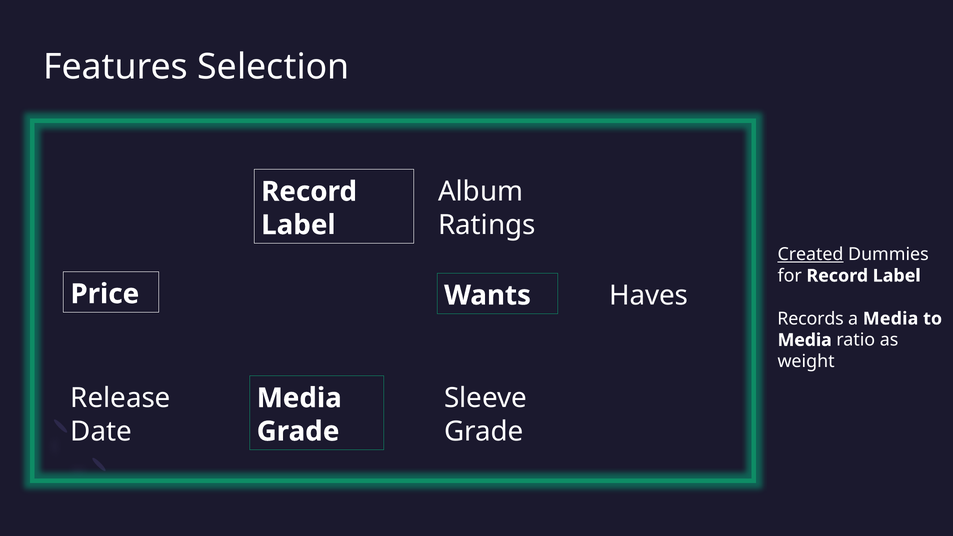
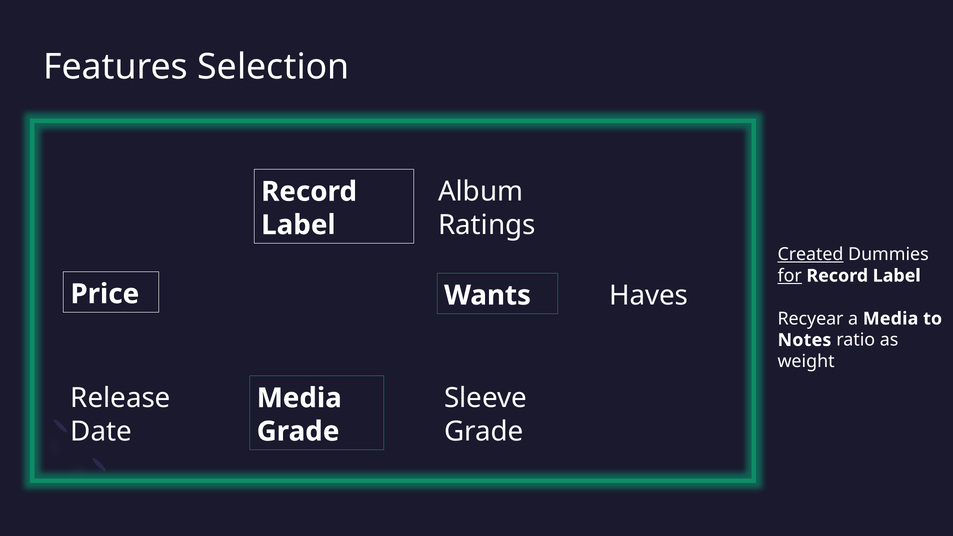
for underline: none -> present
Records: Records -> Recyear
Media at (805, 340): Media -> Notes
